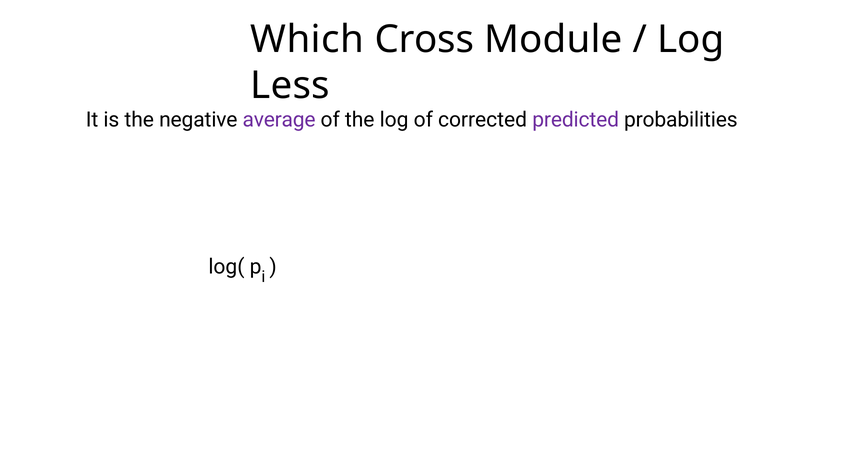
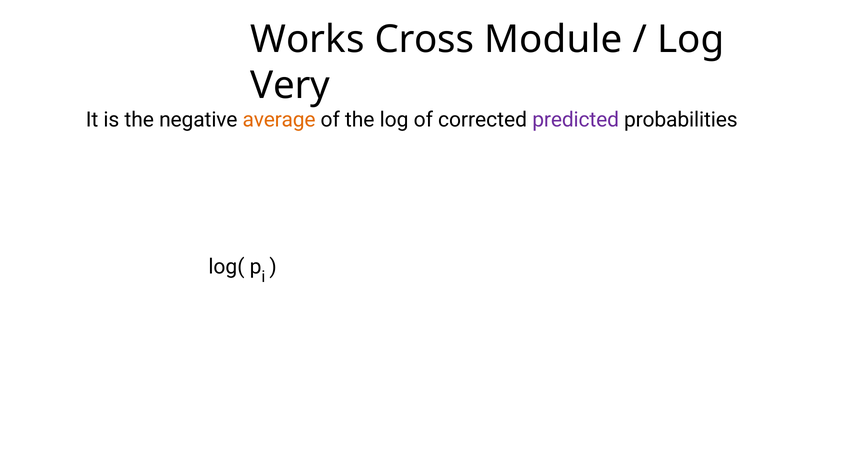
Which: Which -> Works
Less: Less -> Very
average colour: purple -> orange
